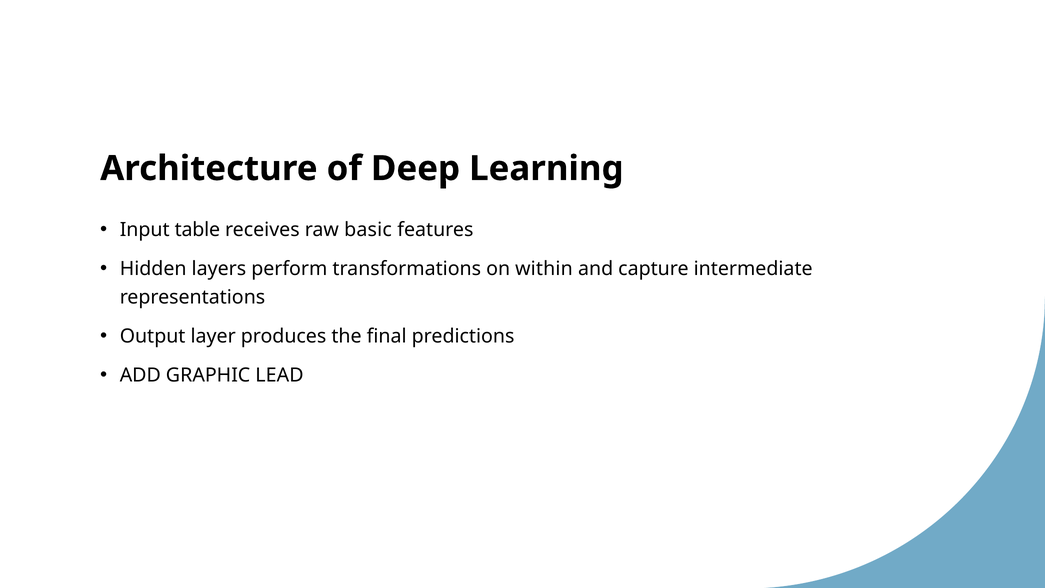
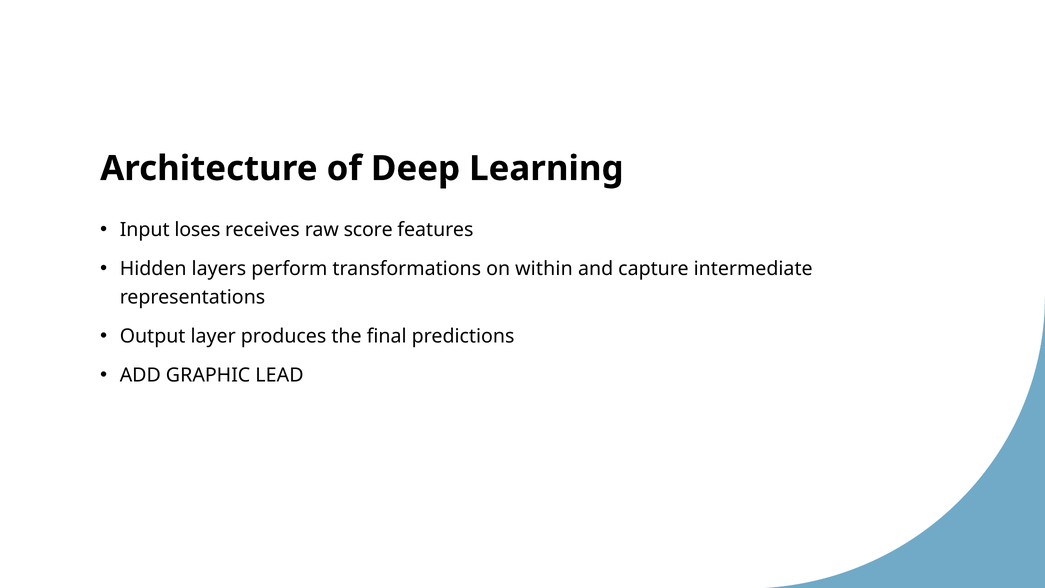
table: table -> loses
basic: basic -> score
